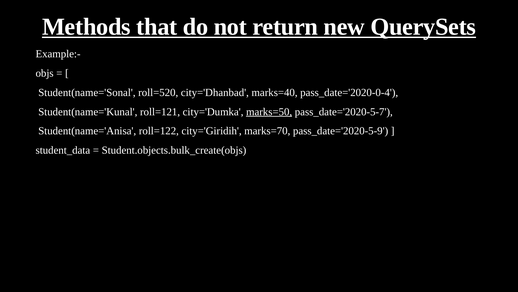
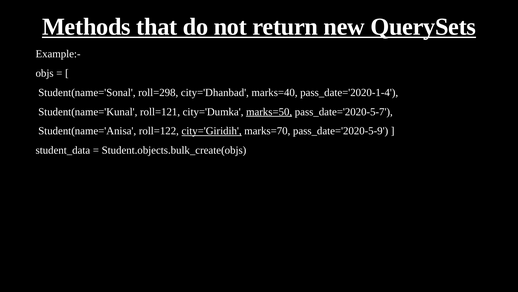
roll=520: roll=520 -> roll=298
pass_date='2020-0-4: pass_date='2020-0-4 -> pass_date='2020-1-4
city='Giridih underline: none -> present
